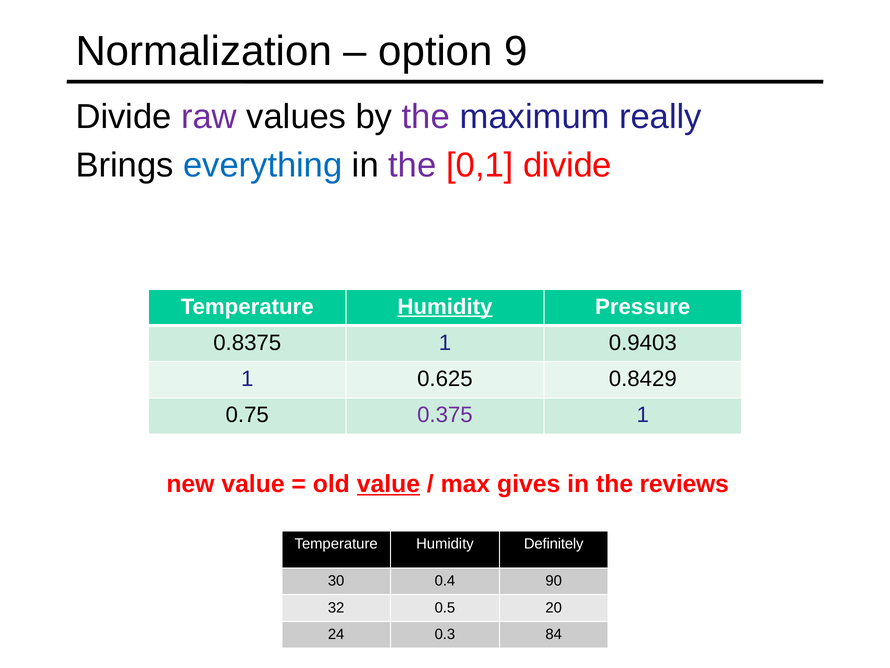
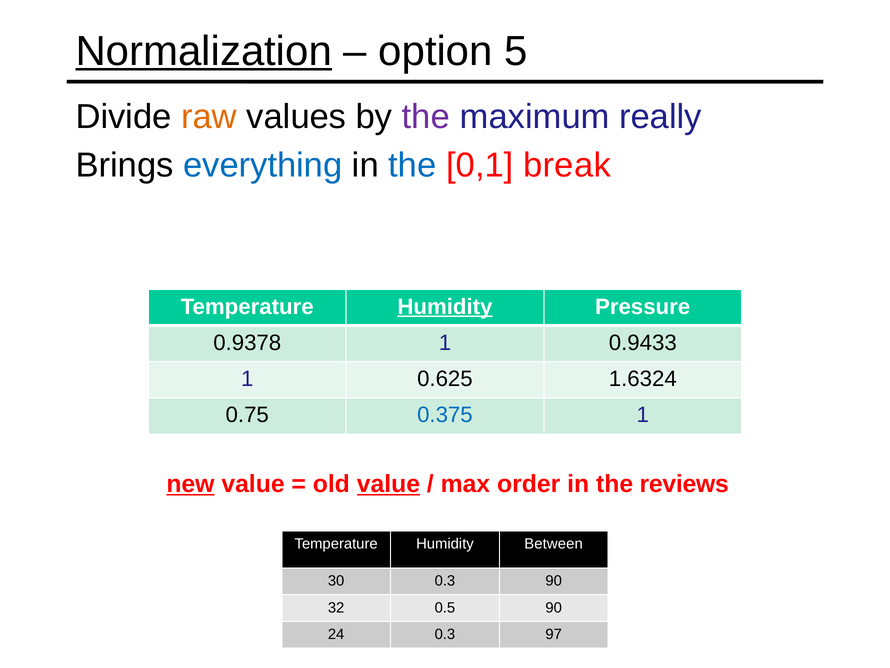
Normalization underline: none -> present
9: 9 -> 5
raw colour: purple -> orange
the at (412, 165) colour: purple -> blue
0,1 divide: divide -> break
0.8375: 0.8375 -> 0.9378
0.9403: 0.9403 -> 0.9433
0.8429: 0.8429 -> 1.6324
0.375 colour: purple -> blue
new underline: none -> present
gives: gives -> order
Definitely: Definitely -> Between
30 0.4: 0.4 -> 0.3
0.5 20: 20 -> 90
84: 84 -> 97
